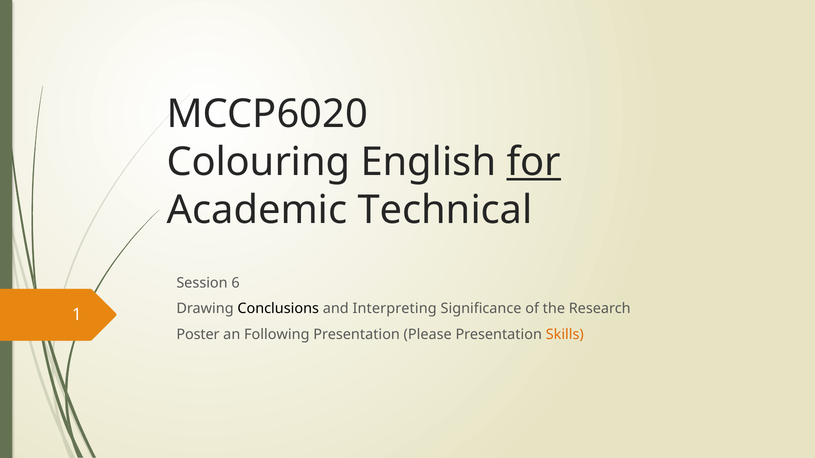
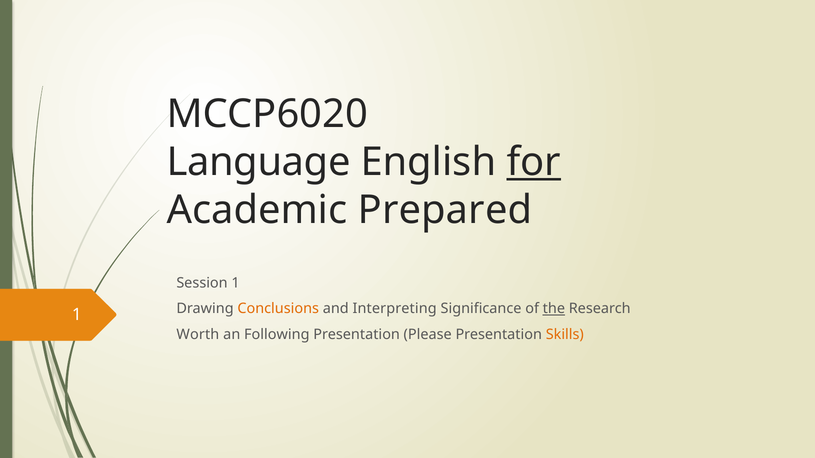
Colouring: Colouring -> Language
Technical: Technical -> Prepared
Session 6: 6 -> 1
Conclusions colour: black -> orange
the underline: none -> present
Poster: Poster -> Worth
